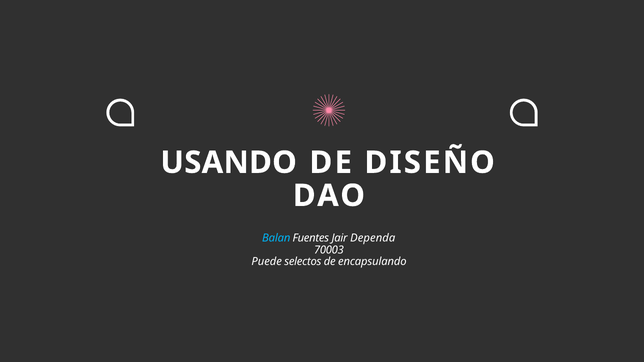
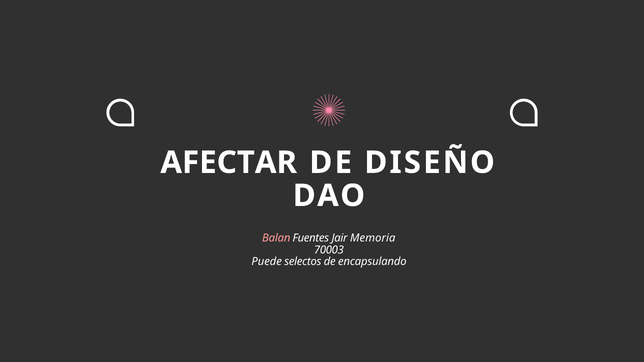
USANDO: USANDO -> AFECTAR
Balan colour: light blue -> pink
Dependa: Dependa -> Memoria
